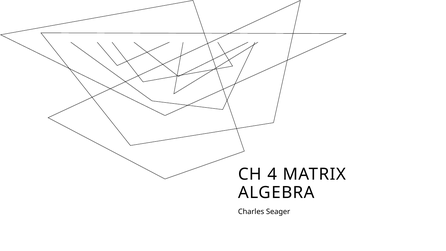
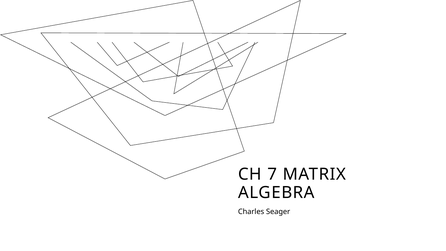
4: 4 -> 7
